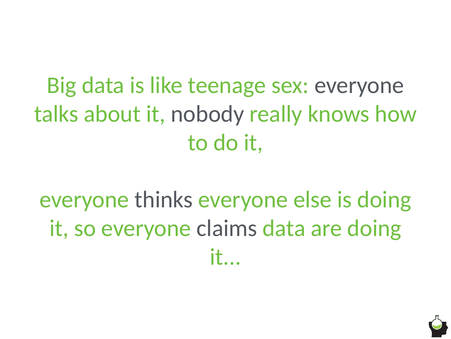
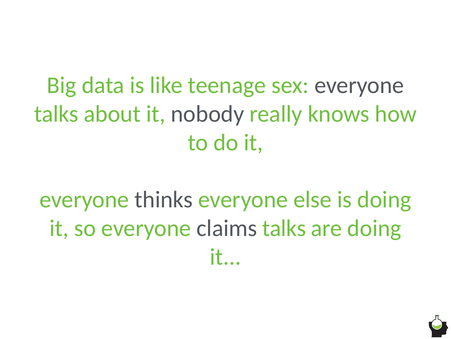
claims data: data -> talks
